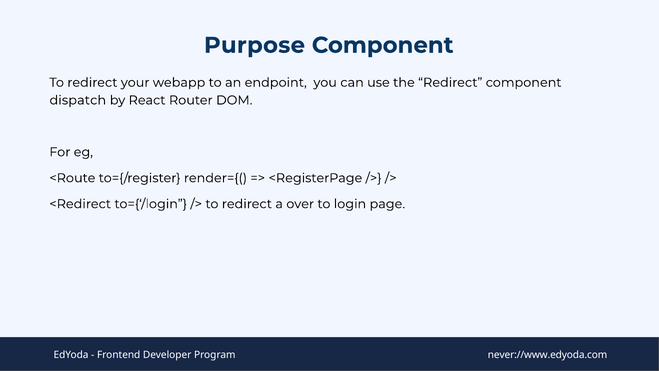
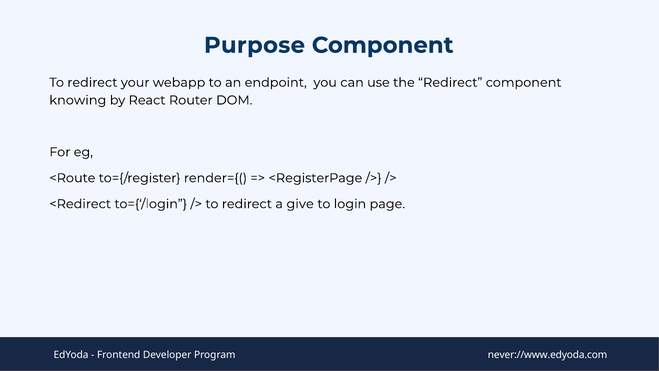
dispatch: dispatch -> knowing
over: over -> give
